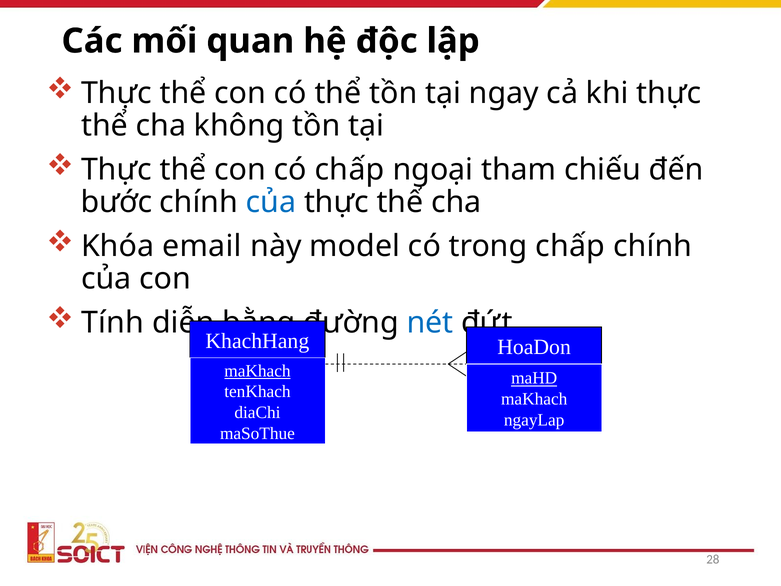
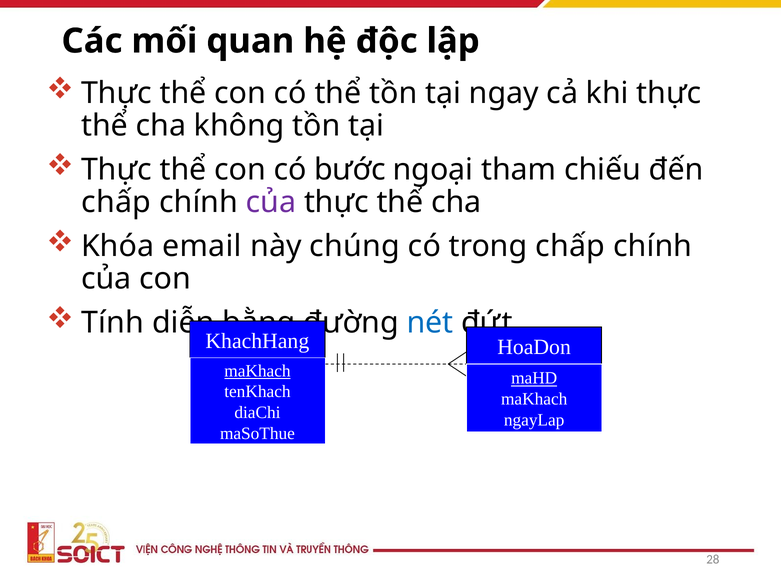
có chấp: chấp -> bước
bước at (116, 202): bước -> chấp
của at (271, 202) colour: blue -> purple
model: model -> chúng
